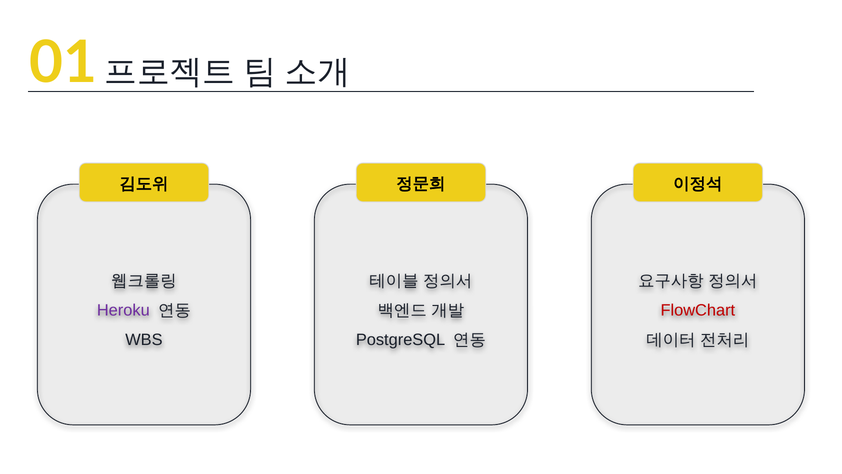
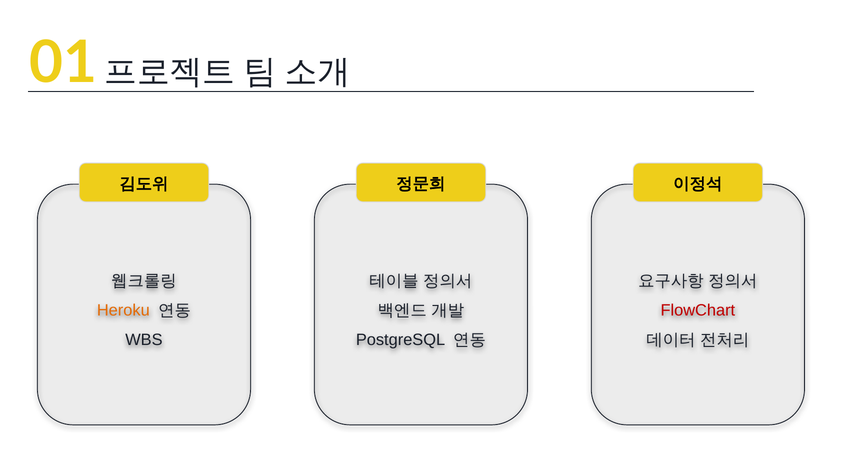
Heroku colour: purple -> orange
